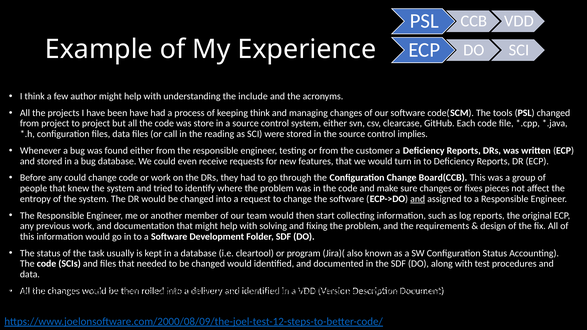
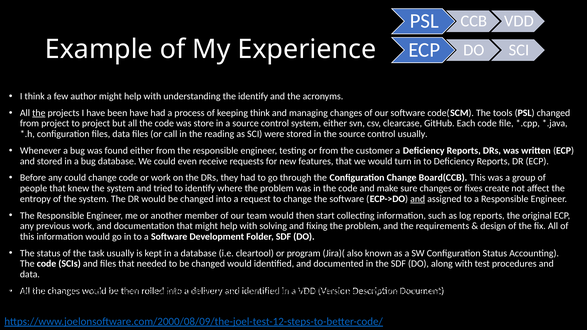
the include: include -> identify
the at (39, 113) underline: none -> present
control implies: implies -> usually
pieces: pieces -> create
